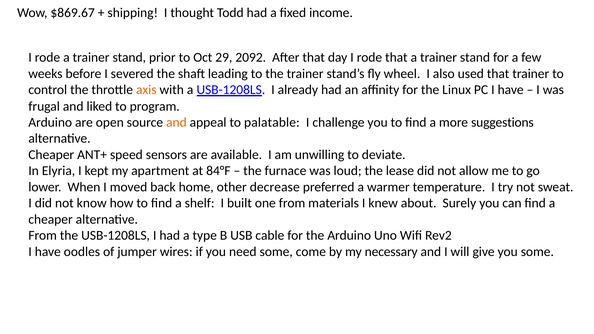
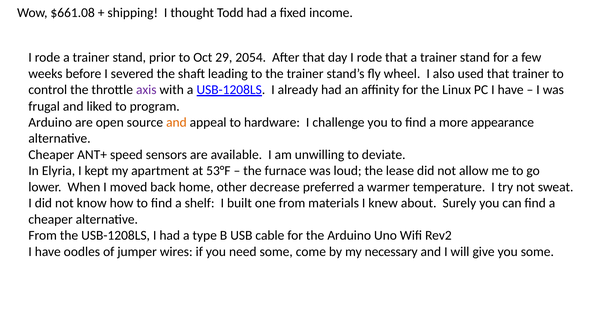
$869.67: $869.67 -> $661.08
2092: 2092 -> 2054
axis colour: orange -> purple
palatable: palatable -> hardware
suggestions: suggestions -> appearance
84°F: 84°F -> 53°F
